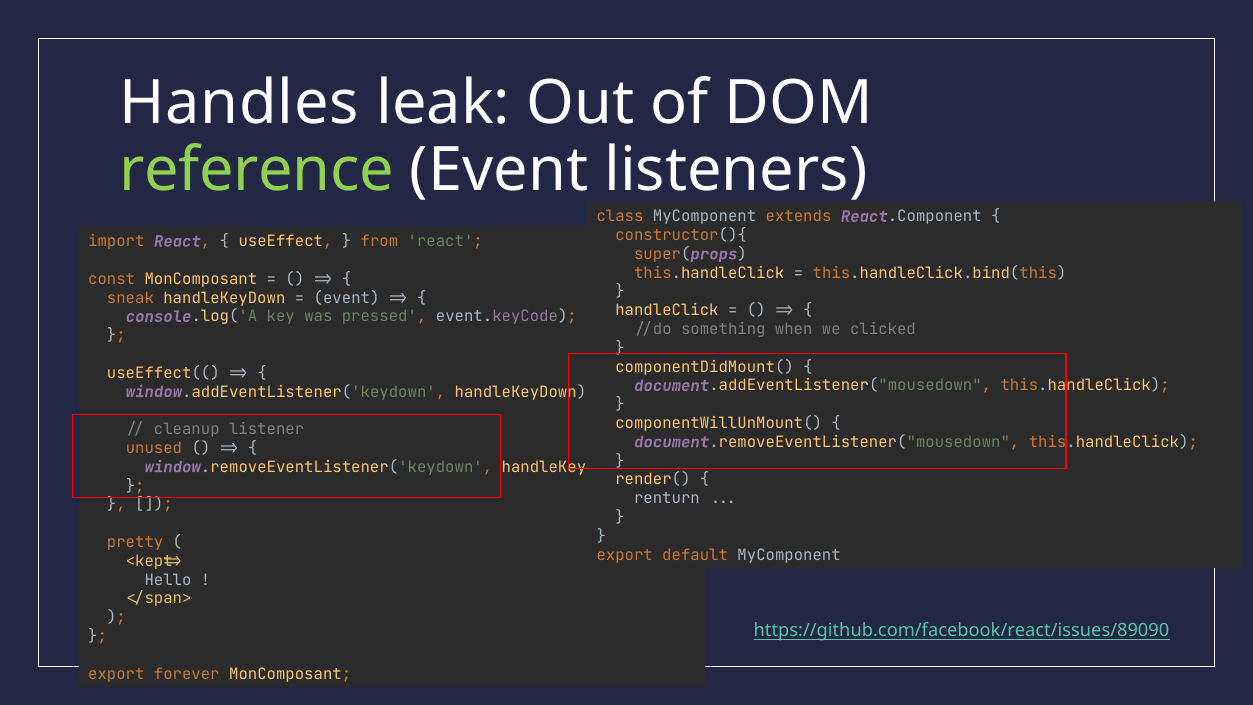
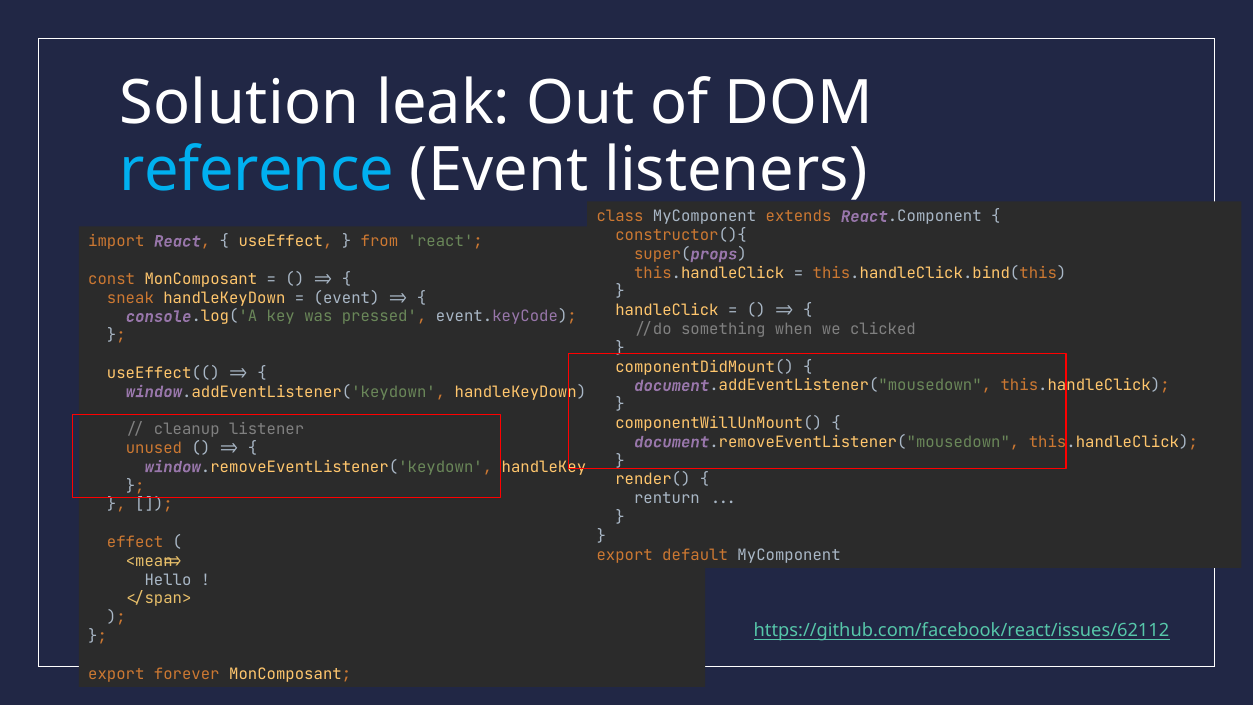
Handles: Handles -> Solution
reference colour: light green -> light blue
pretty: pretty -> effect
<kept>: <kept> -> <mean>
https://github.com/facebook/react/issues/89090: https://github.com/facebook/react/issues/89090 -> https://github.com/facebook/react/issues/62112
